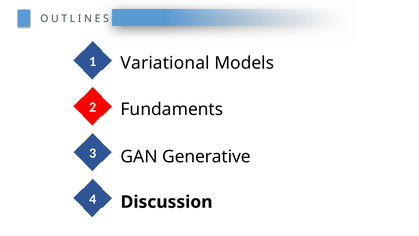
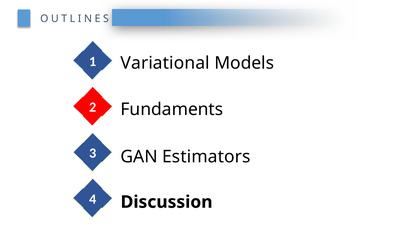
Generative: Generative -> Estimators
